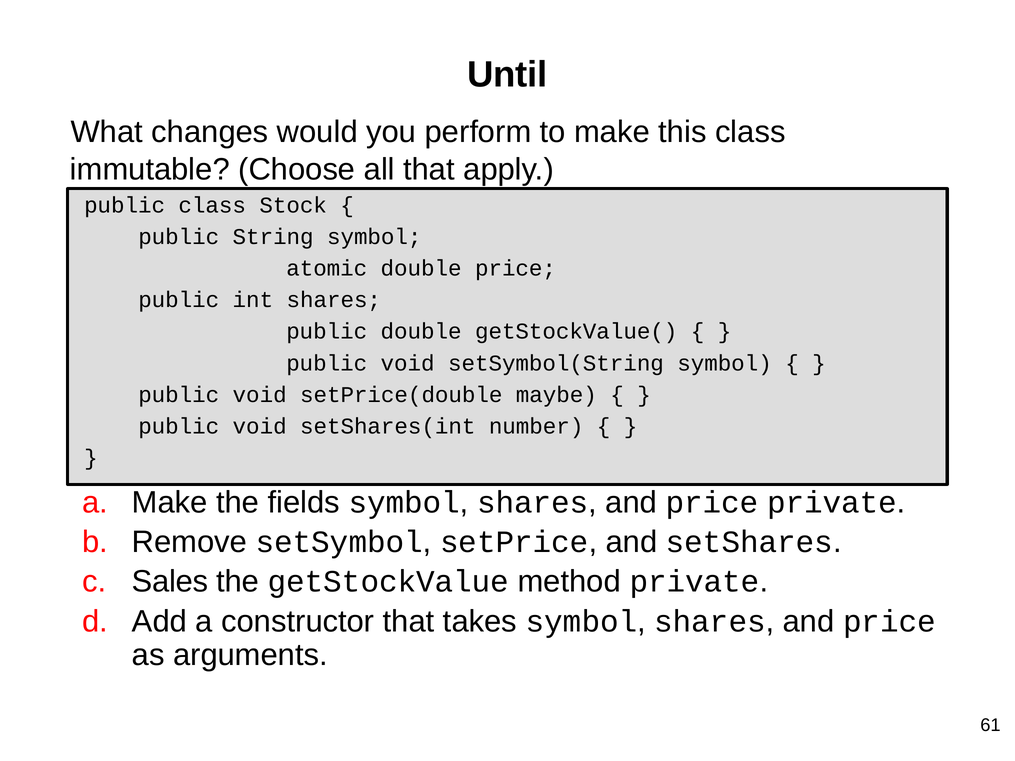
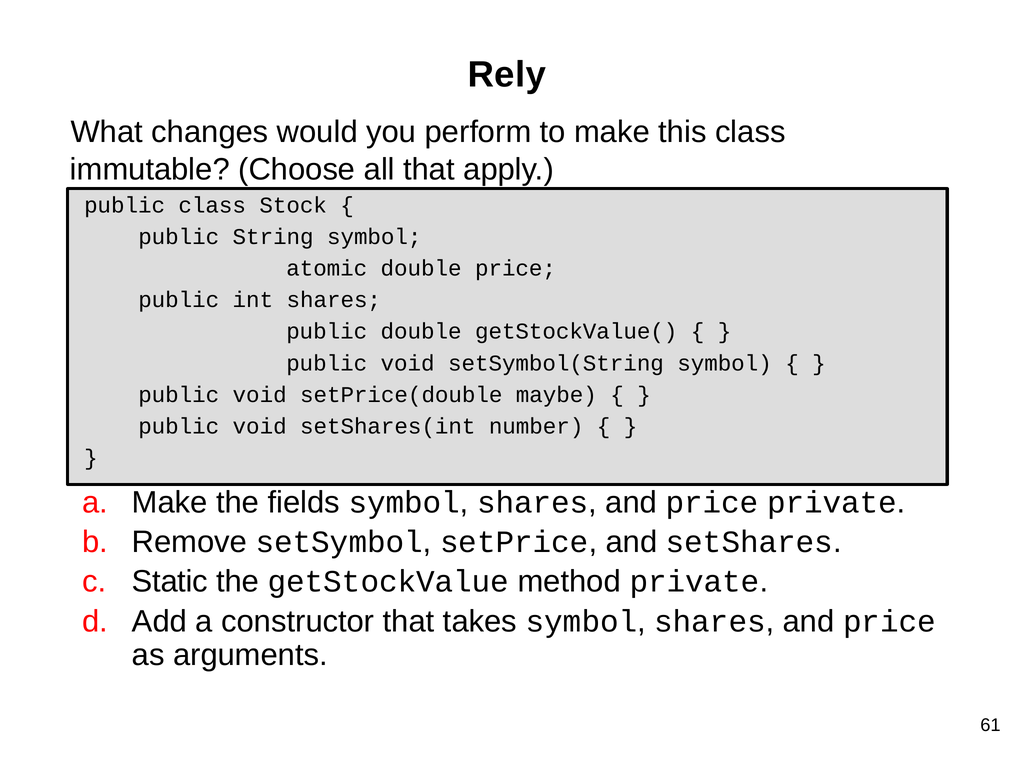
Until: Until -> Rely
Sales: Sales -> Static
